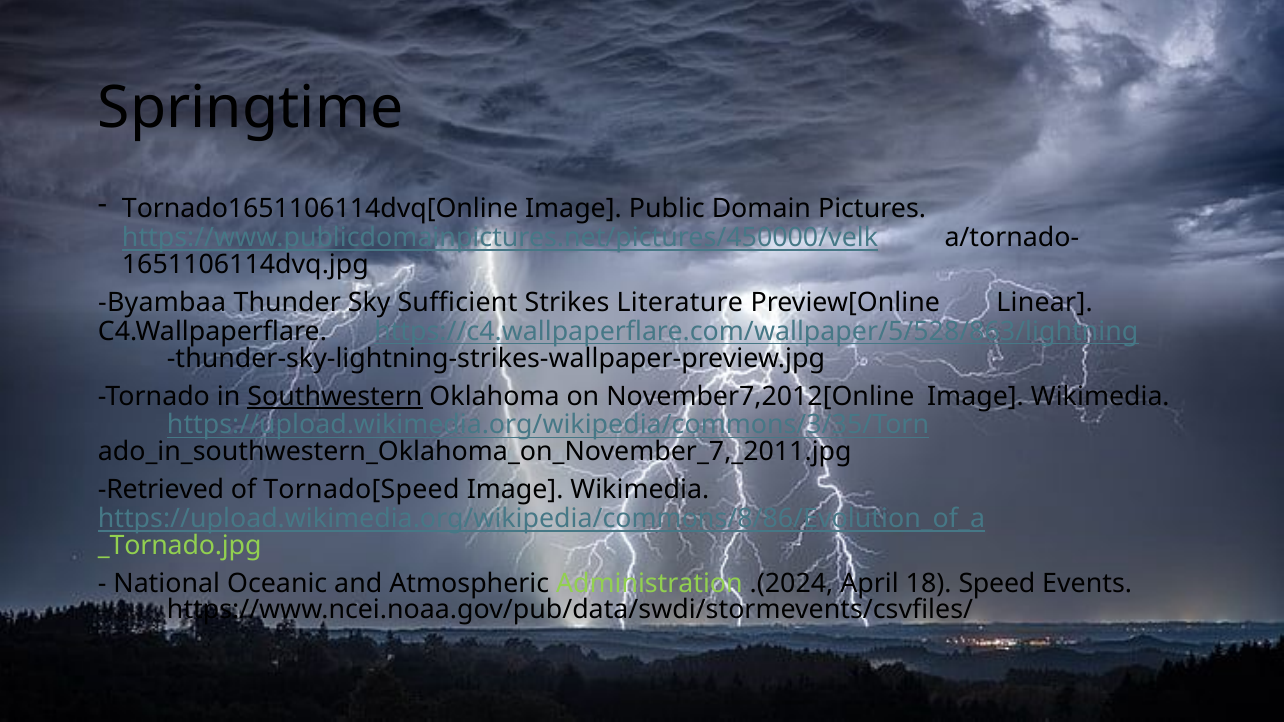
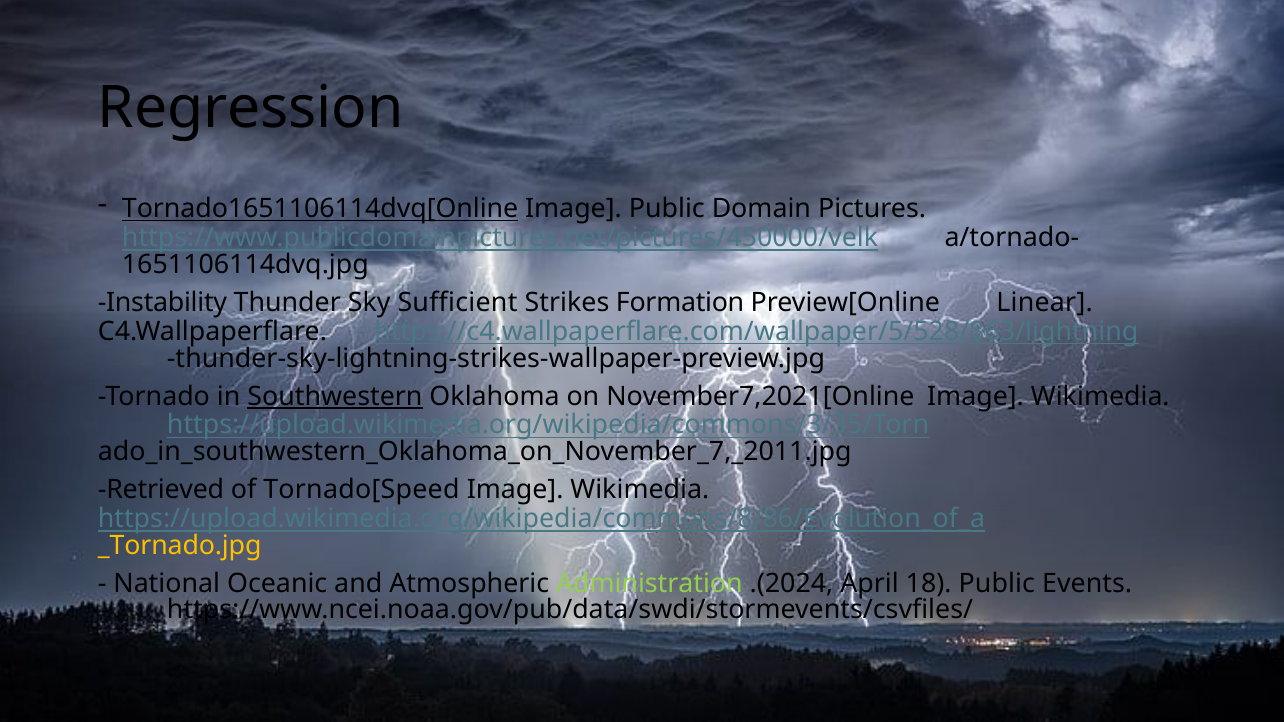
Springtime: Springtime -> Regression
Tornado1651106114dvq[Online underline: none -> present
Byambaa: Byambaa -> Instability
Literature: Literature -> Formation
November7,2012[Online: November7,2012[Online -> November7,2021[Online
_Tornado.jpg colour: light green -> yellow
18 Speed: Speed -> Public
